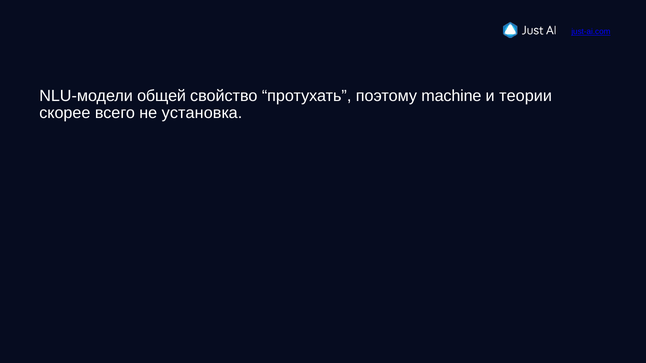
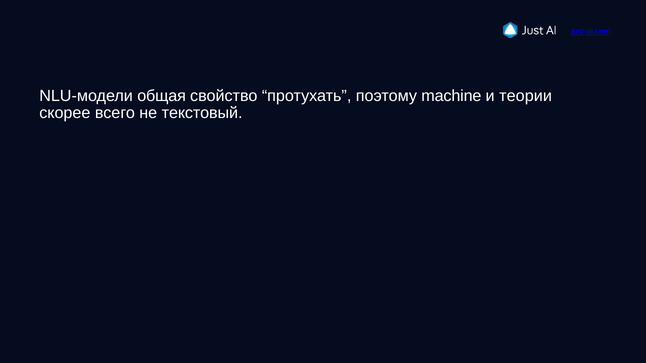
общей: общей -> общая
установка: установка -> текстовый
